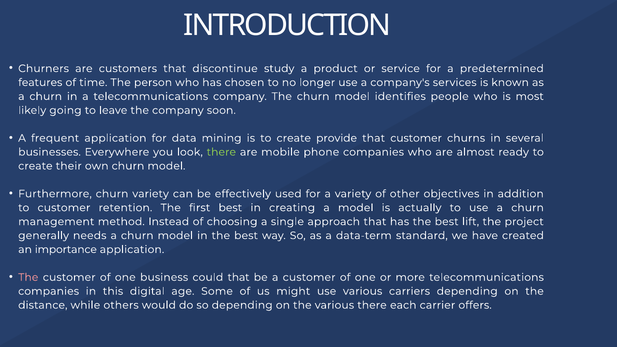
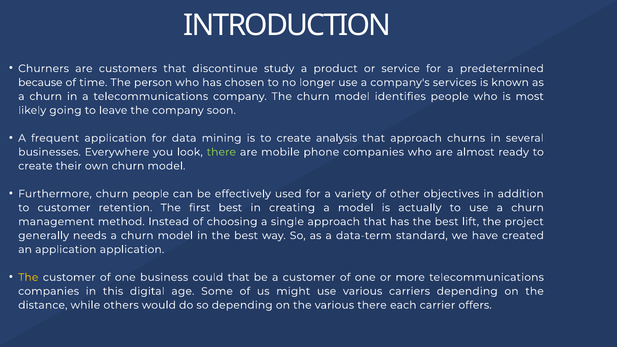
features: features -> because
provide: provide -> analysis
that customer: customer -> approach
churn variety: variety -> people
an importance: importance -> application
The at (28, 277) colour: pink -> yellow
